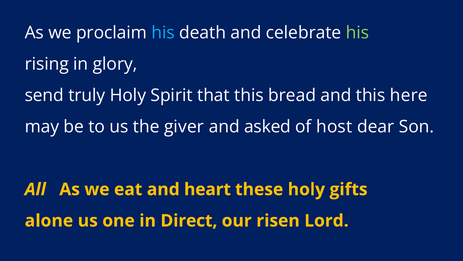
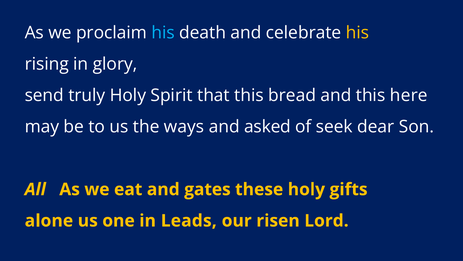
his at (357, 33) colour: light green -> yellow
giver: giver -> ways
host: host -> seek
heart: heart -> gates
Direct: Direct -> Leads
